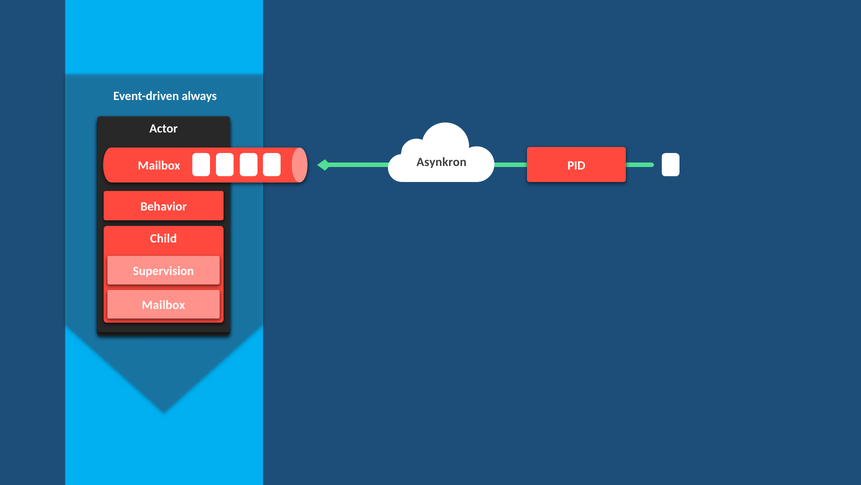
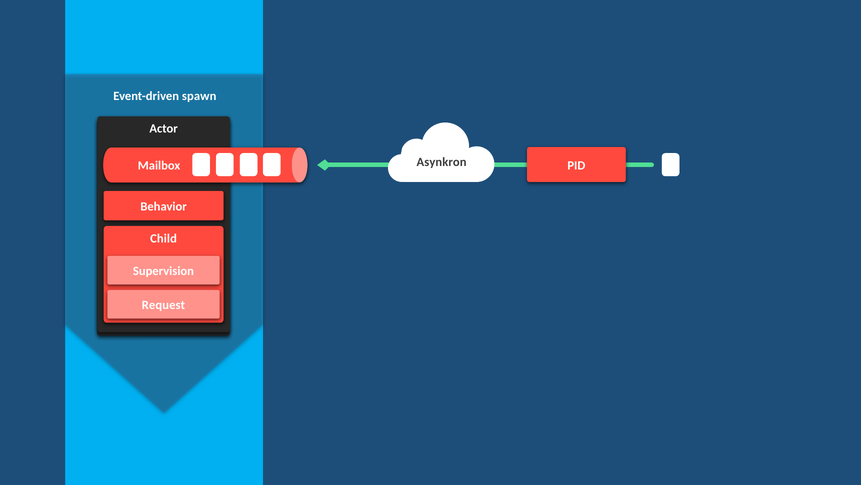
always: always -> spawn
Mailbox at (163, 305): Mailbox -> Request
